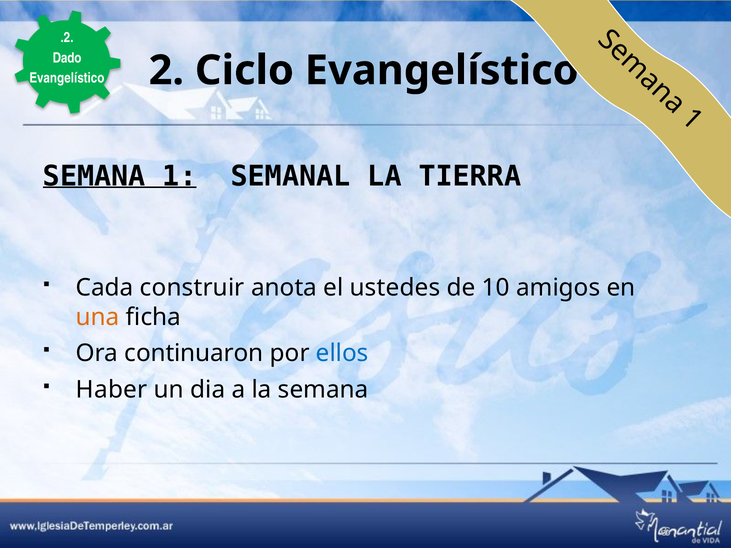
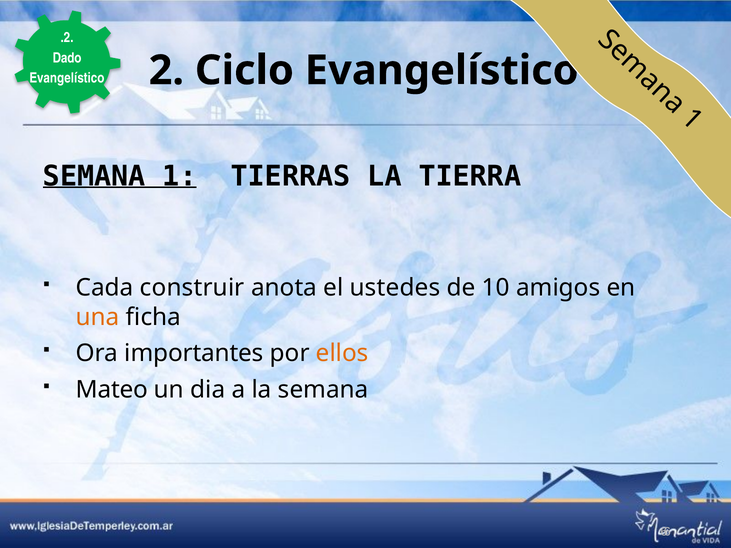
SEMANAL: SEMANAL -> TIERRAS
continuaron: continuaron -> importantes
ellos colour: blue -> orange
Haber: Haber -> Mateo
